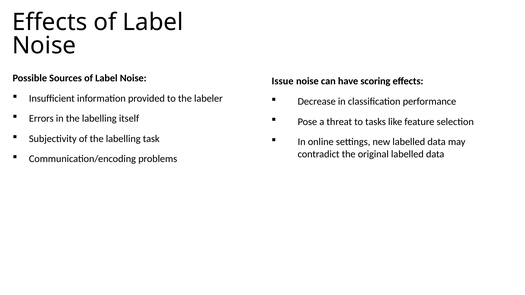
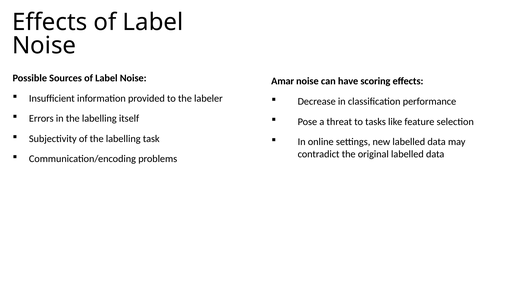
Issue: Issue -> Amar
